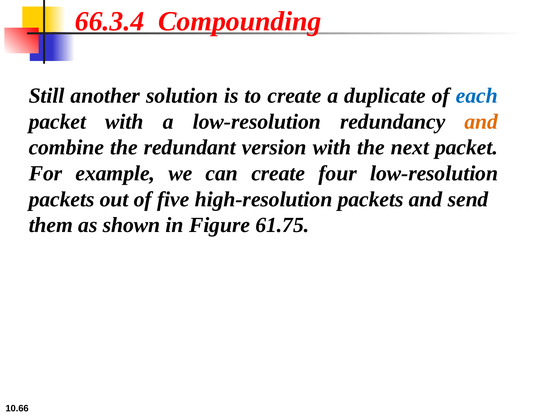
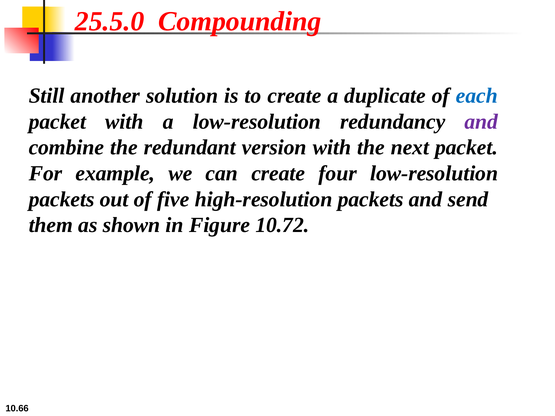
66.3.4: 66.3.4 -> 25.5.0
and at (481, 122) colour: orange -> purple
61.75: 61.75 -> 10.72
